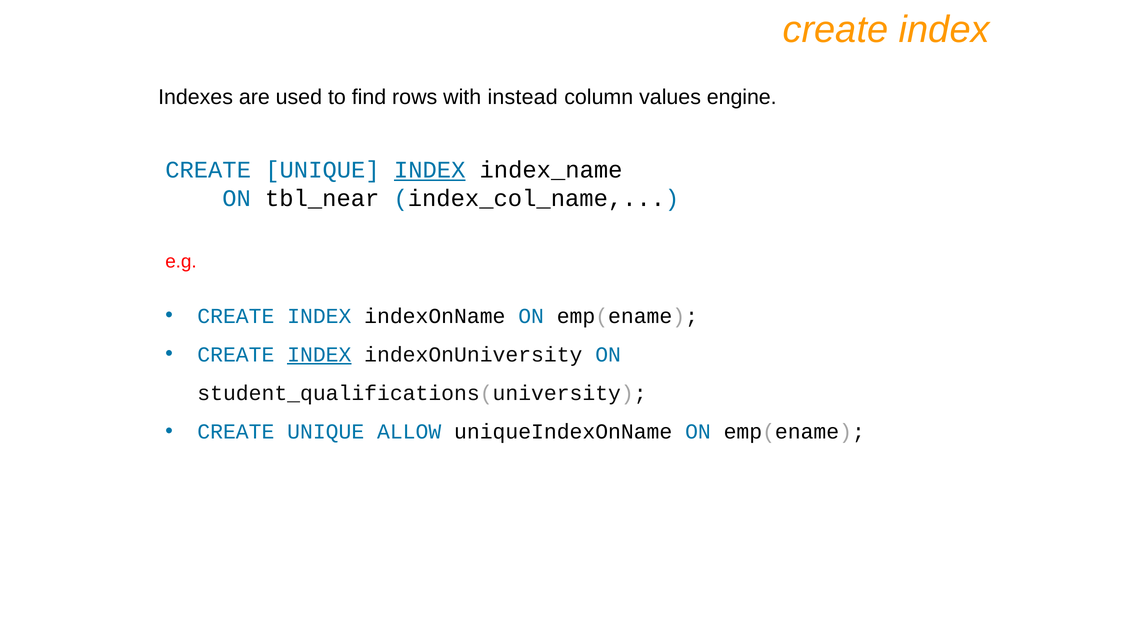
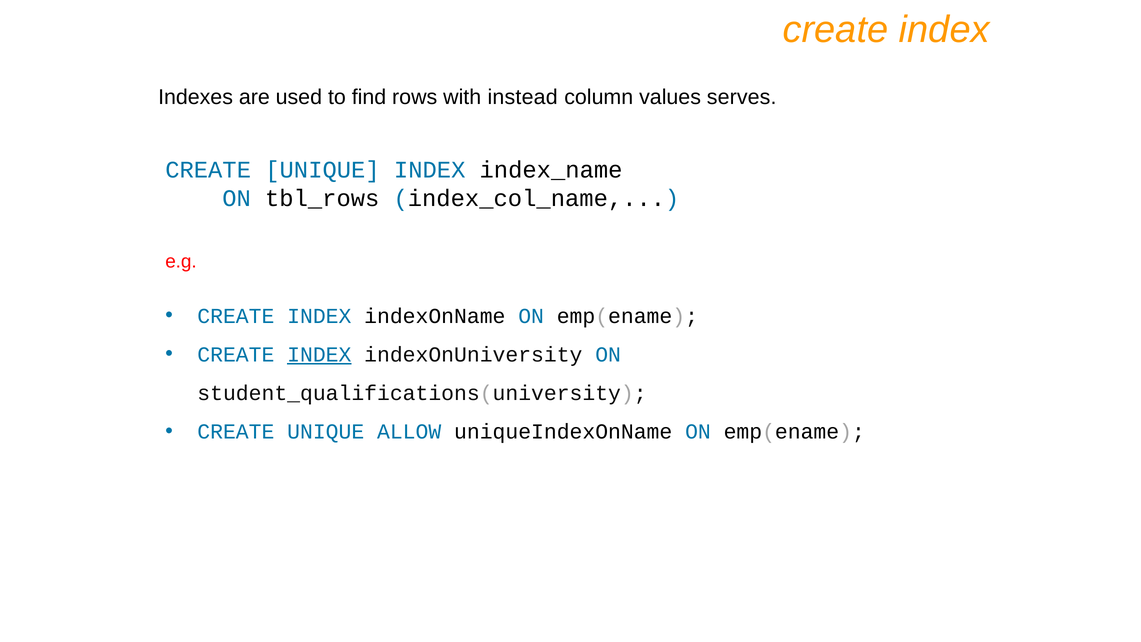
engine: engine -> serves
INDEX at (430, 170) underline: present -> none
tbl_near: tbl_near -> tbl_rows
